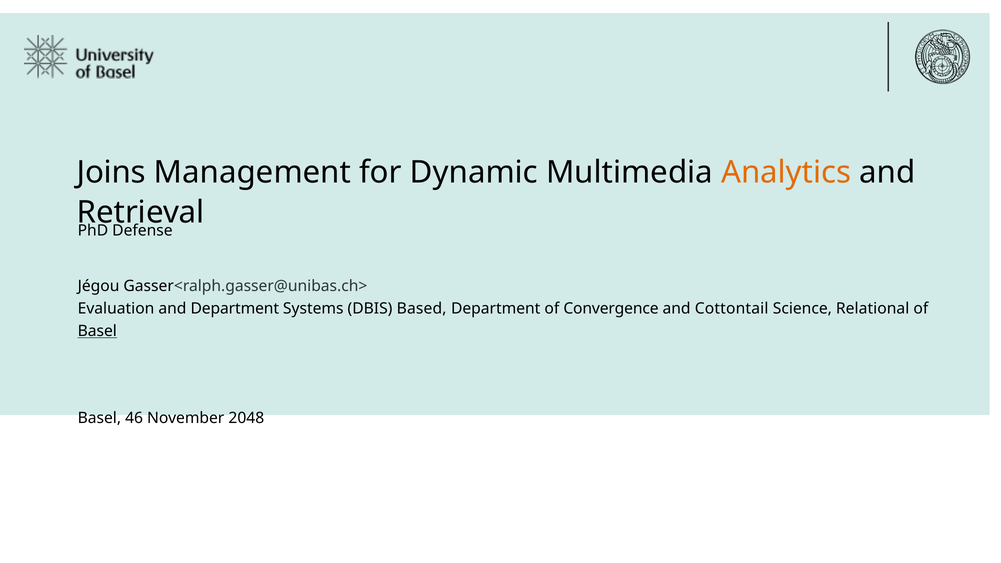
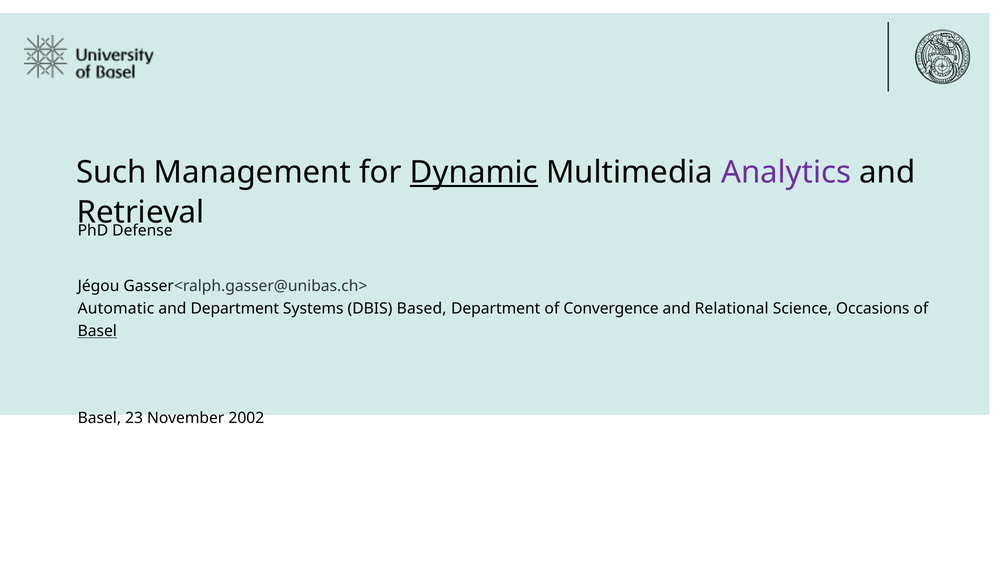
Joins: Joins -> Such
Dynamic underline: none -> present
Analytics colour: orange -> purple
Evaluation: Evaluation -> Automatic
Cottontail: Cottontail -> Relational
Relational: Relational -> Occasions
46: 46 -> 23
2048: 2048 -> 2002
